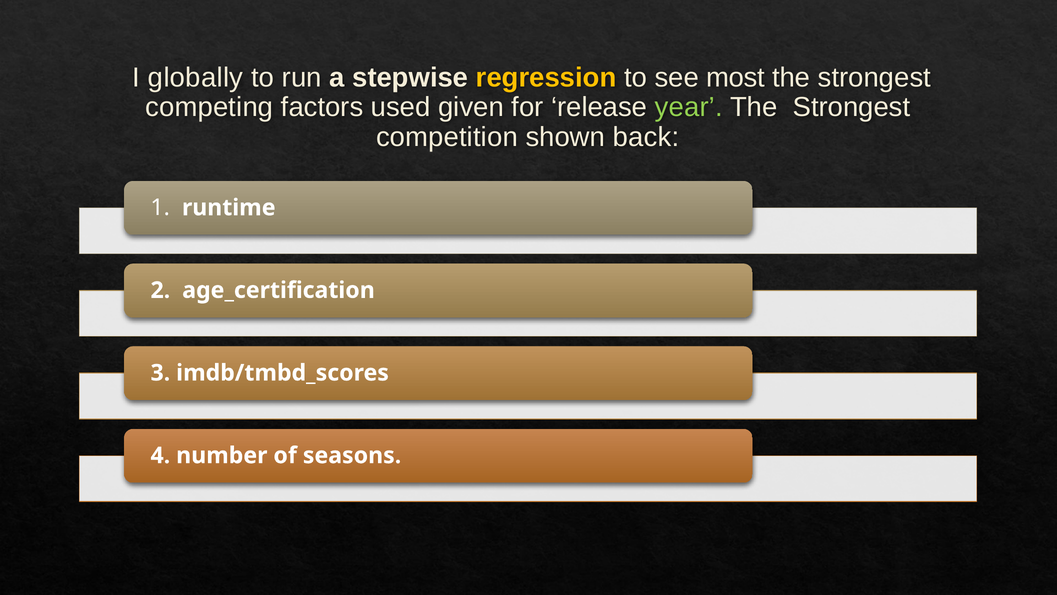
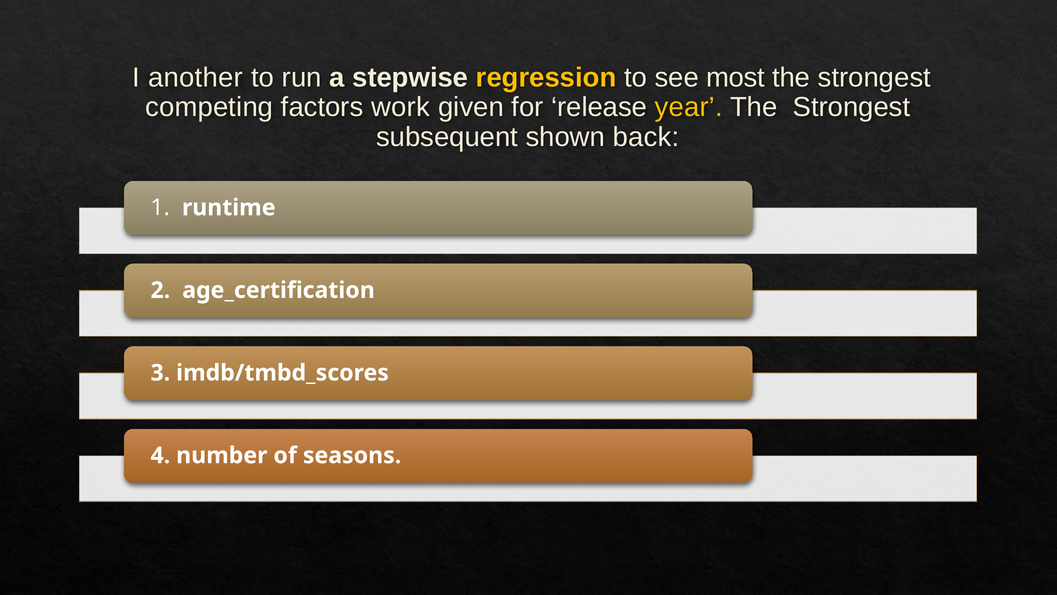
globally: globally -> another
used: used -> work
year colour: light green -> yellow
competition: competition -> subsequent
